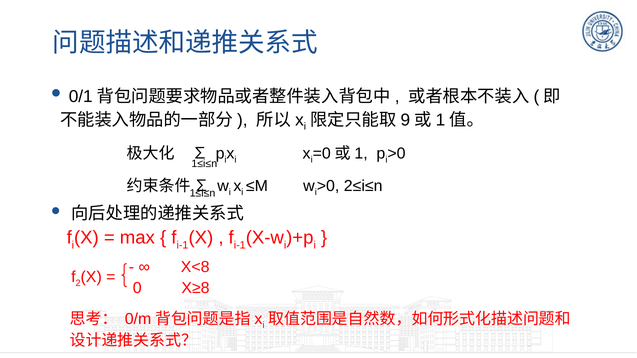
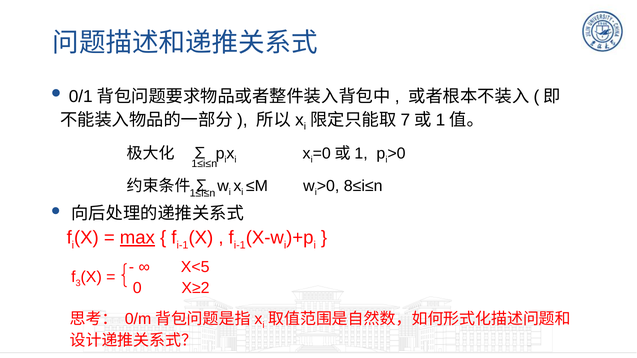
9: 9 -> 7
2≤i≤n: 2≤i≤n -> 8≤i≤n
max underline: none -> present
X<8: X<8 -> X<5
2: 2 -> 3
X≥8: X≥8 -> X≥2
